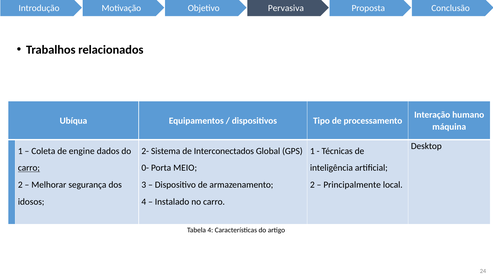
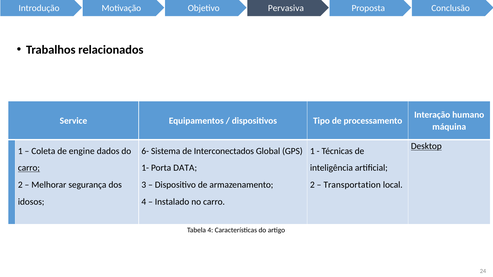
Ubíqua: Ubíqua -> Service
Desktop underline: none -> present
2-: 2- -> 6-
0-: 0- -> 1-
MEIO: MEIO -> DATA
Principalmente: Principalmente -> Transportation
